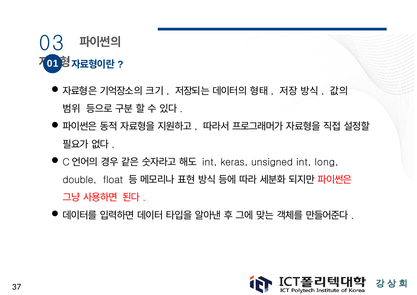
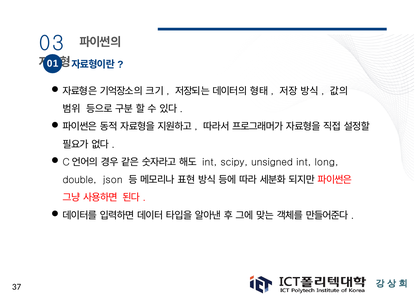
keras: keras -> scipy
float: float -> json
